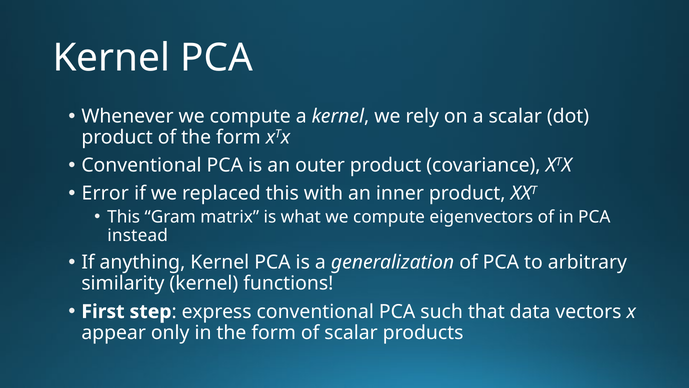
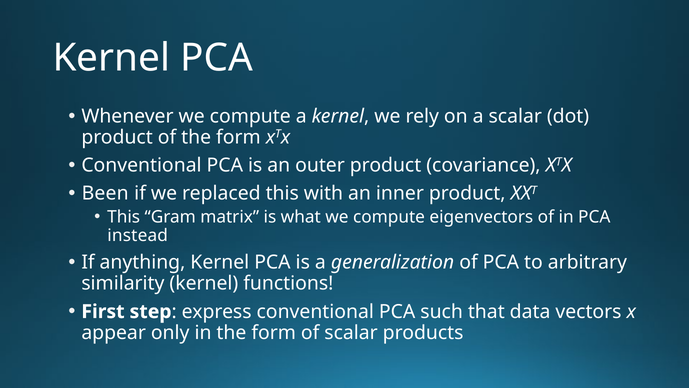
Error: Error -> Been
